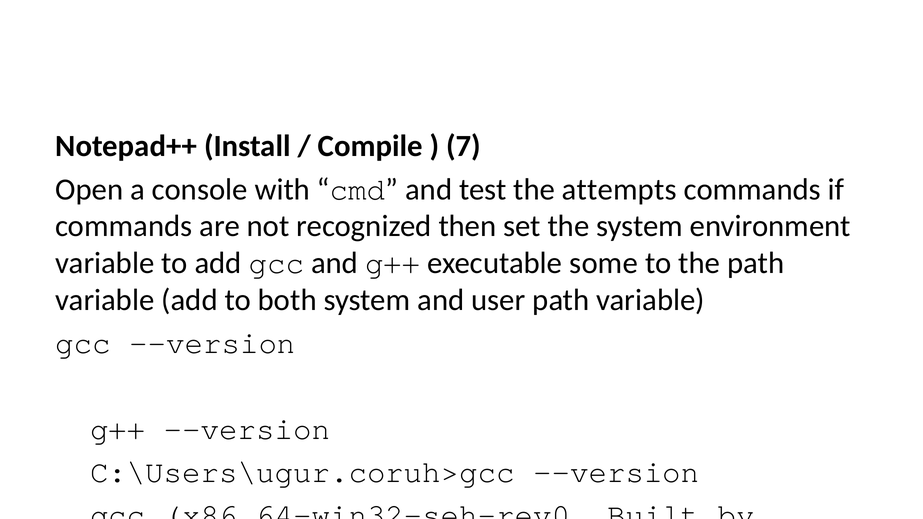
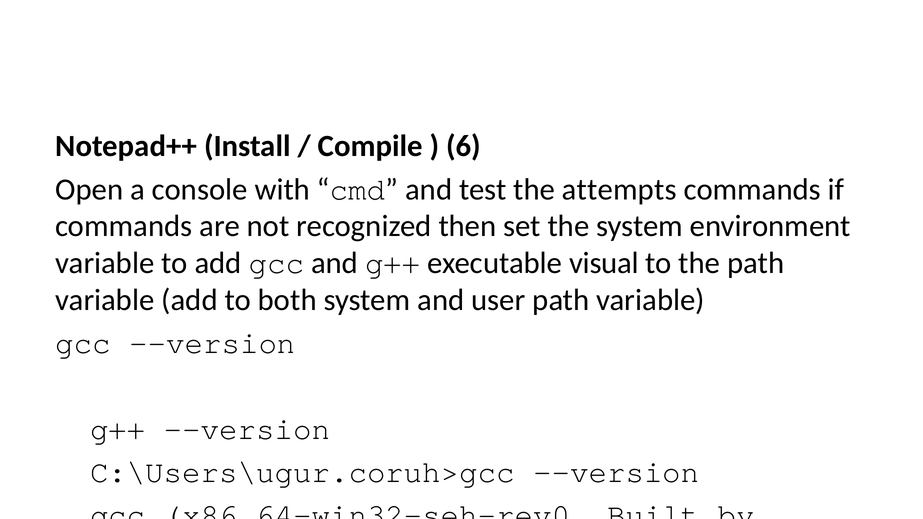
7: 7 -> 6
some: some -> visual
